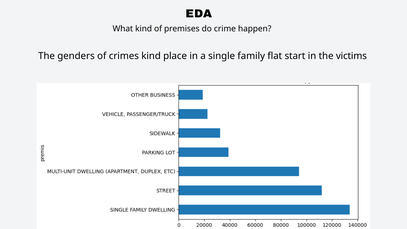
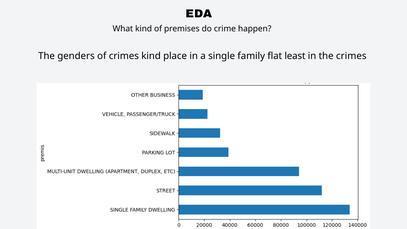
start: start -> least
the victims: victims -> crimes
